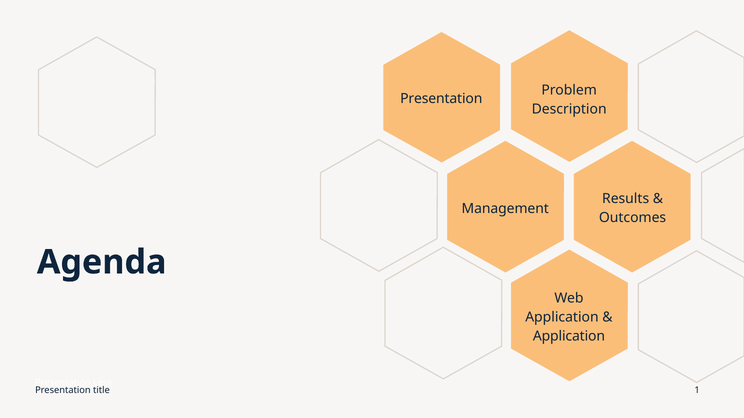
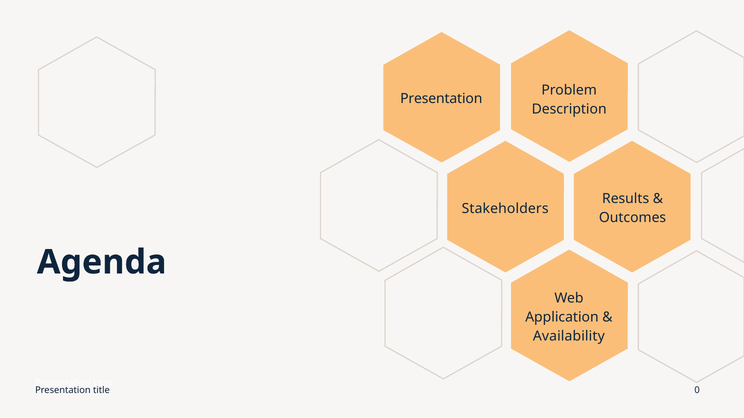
Management: Management -> Stakeholders
Application at (569, 336): Application -> Availability
1: 1 -> 0
